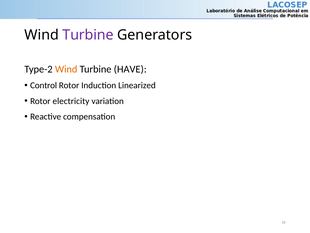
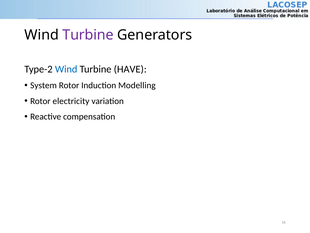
Wind at (66, 69) colour: orange -> blue
Control: Control -> System
Linearized: Linearized -> Modelling
